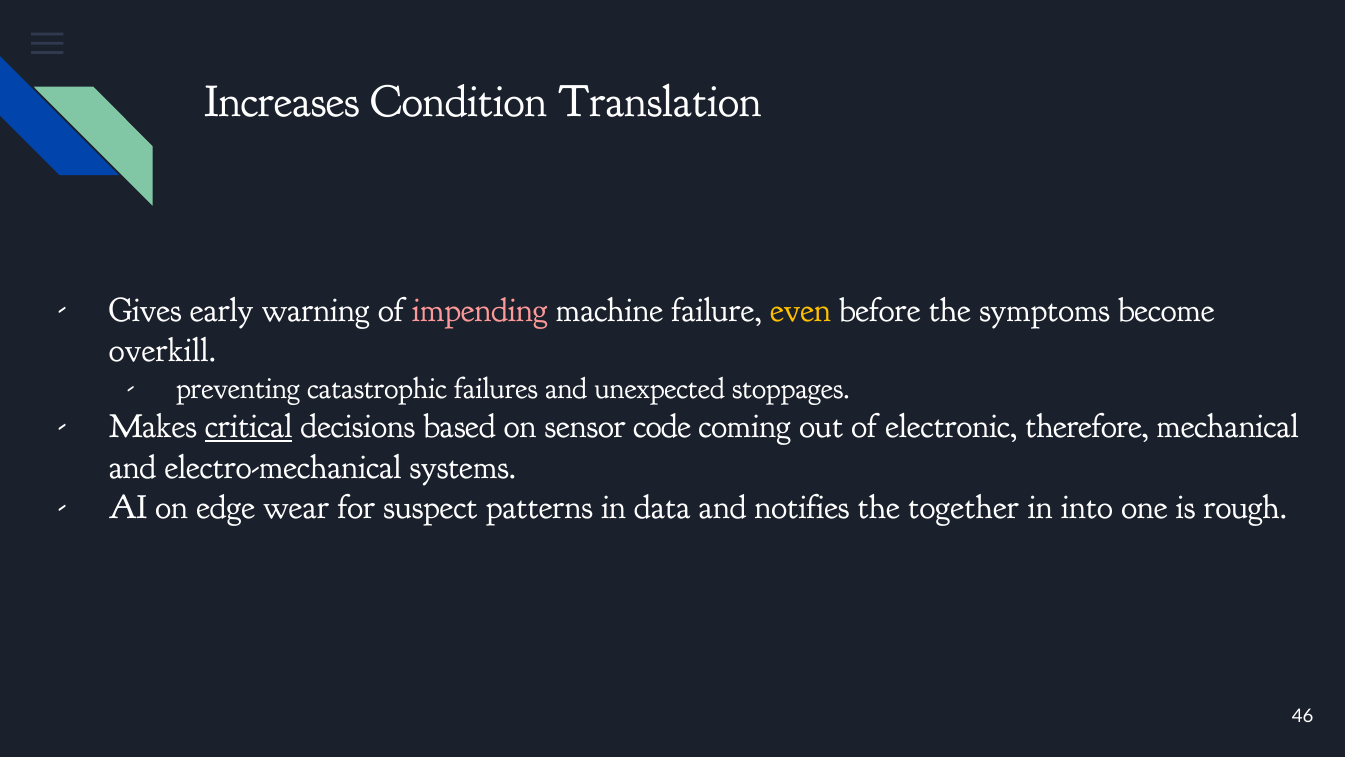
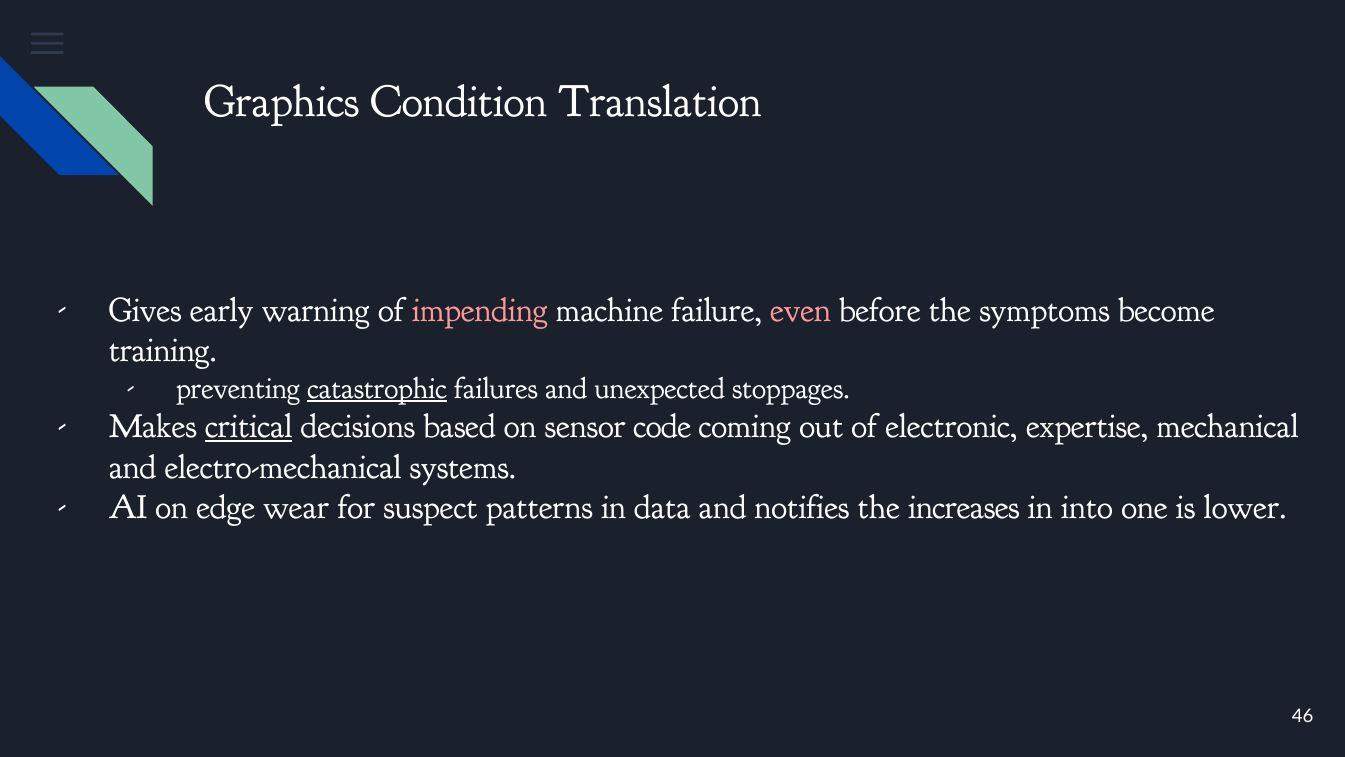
Increases: Increases -> Graphics
even colour: yellow -> pink
overkill: overkill -> training
catastrophic underline: none -> present
therefore: therefore -> expertise
together: together -> increases
rough: rough -> lower
